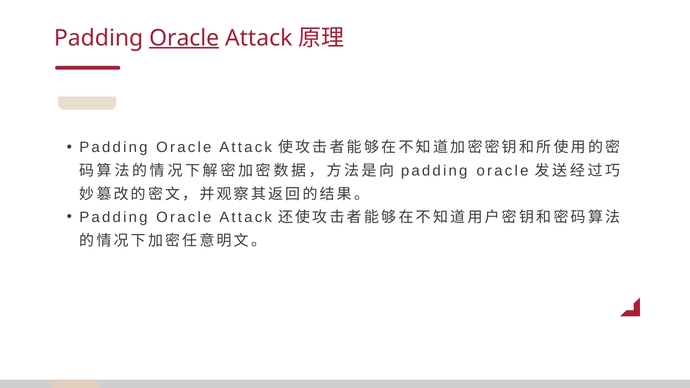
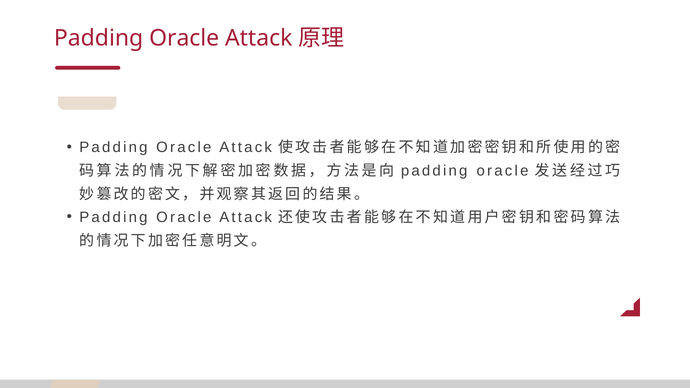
Oracle at (184, 38) underline: present -> none
